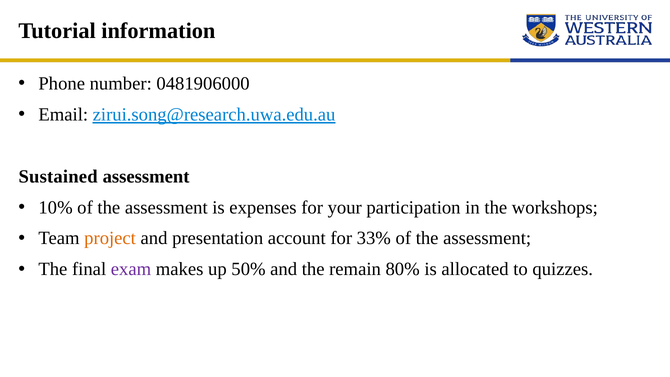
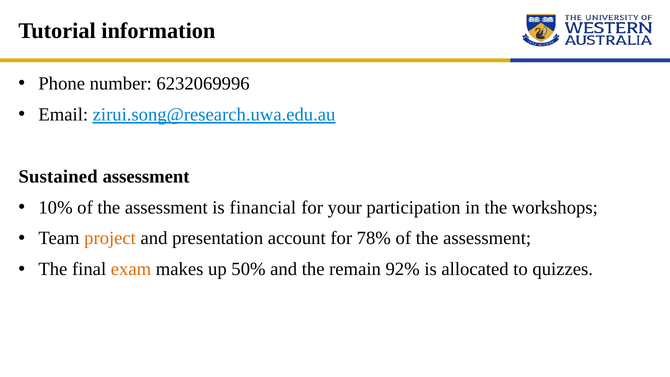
0481906000: 0481906000 -> 6232069996
expenses: expenses -> financial
33%: 33% -> 78%
exam colour: purple -> orange
80%: 80% -> 92%
